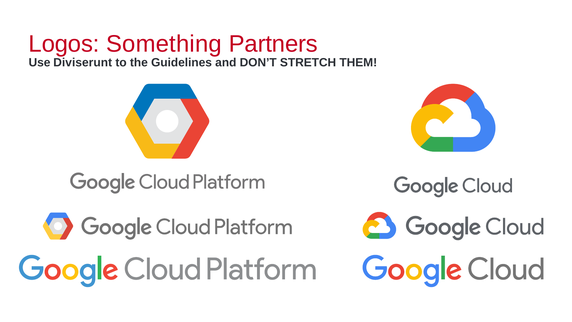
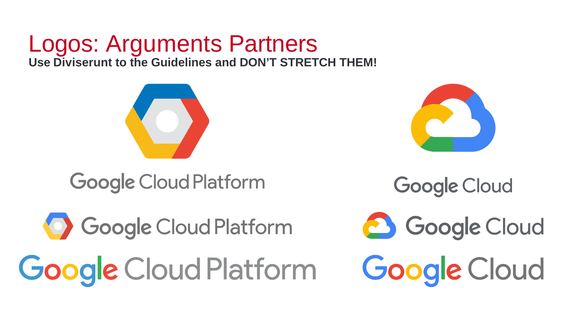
Something: Something -> Arguments
